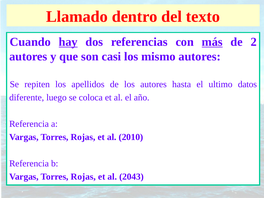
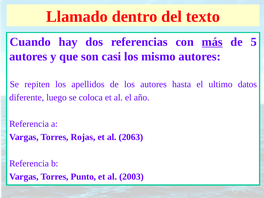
hay underline: present -> none
2: 2 -> 5
2010: 2010 -> 2063
Rojas at (83, 177): Rojas -> Punto
2043: 2043 -> 2003
